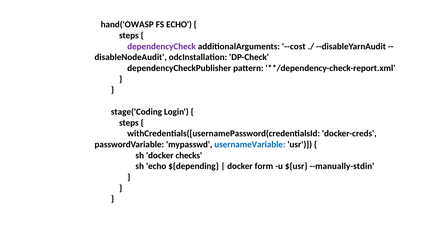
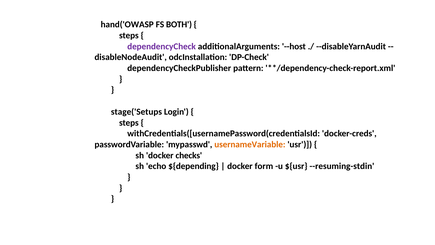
FS ECHO: ECHO -> BOTH
--cost: --cost -> --host
stage('Coding: stage('Coding -> stage('Setups
usernameVariable colour: blue -> orange
--manually-stdin: --manually-stdin -> --resuming-stdin
